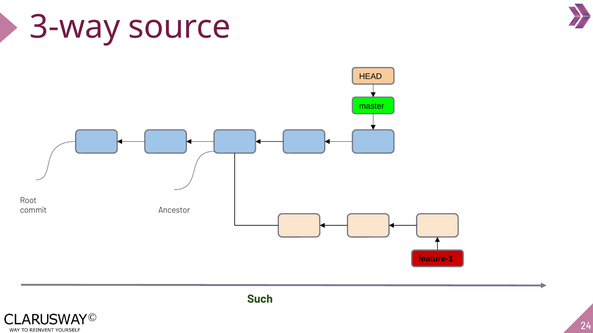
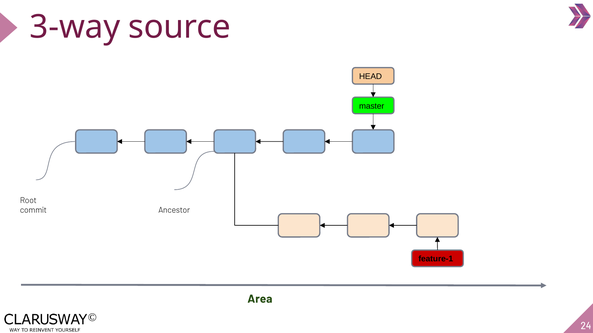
Such: Such -> Area
